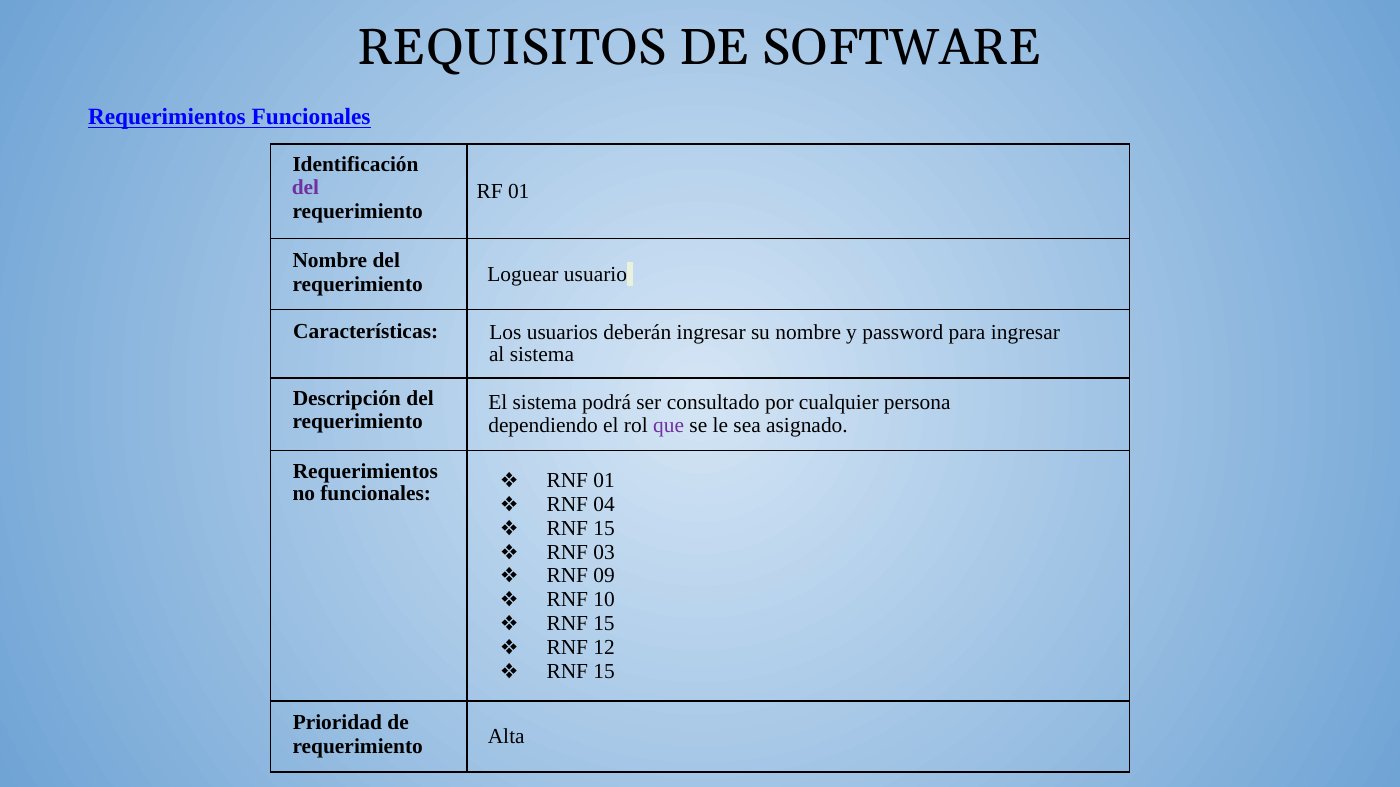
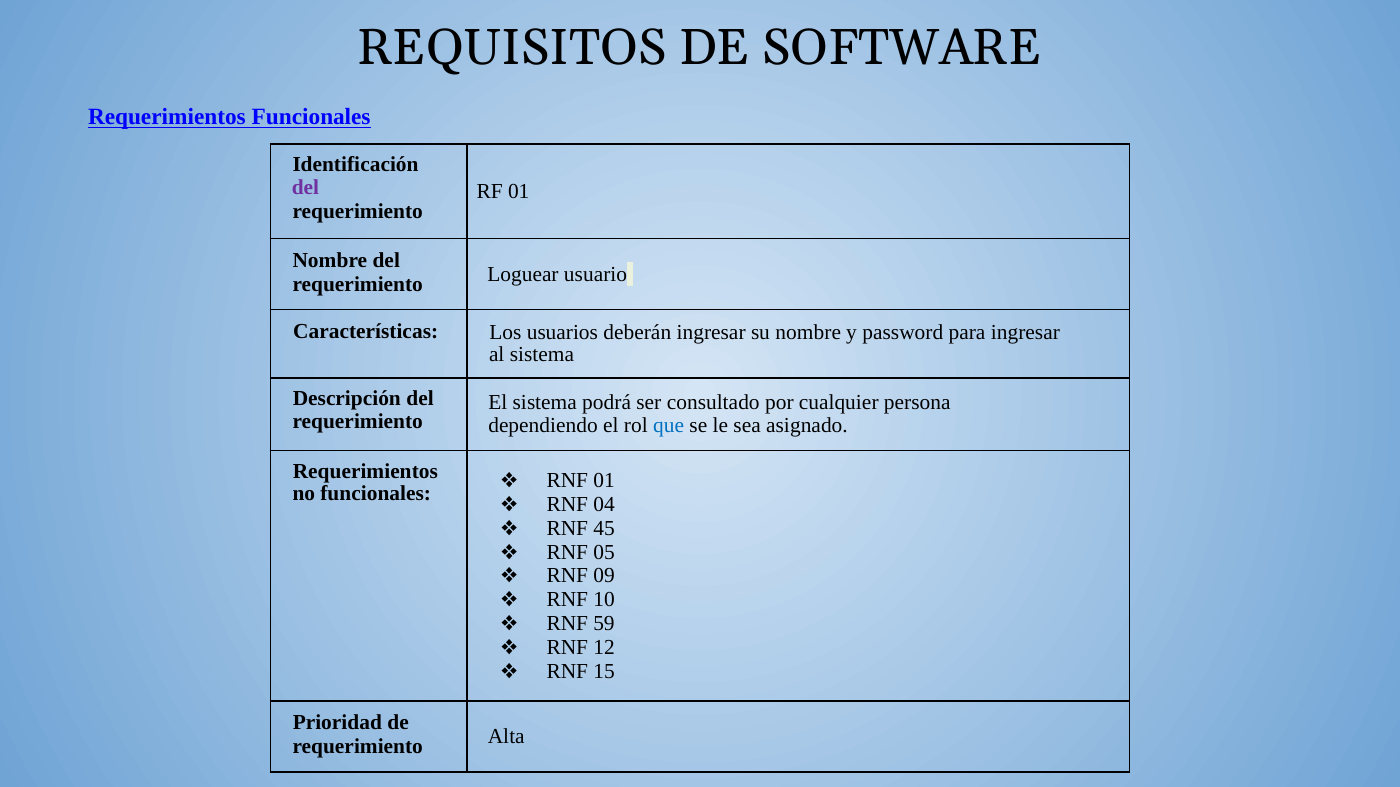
que colour: purple -> blue
15 at (604, 529): 15 -> 45
03: 03 -> 05
15 at (604, 624): 15 -> 59
